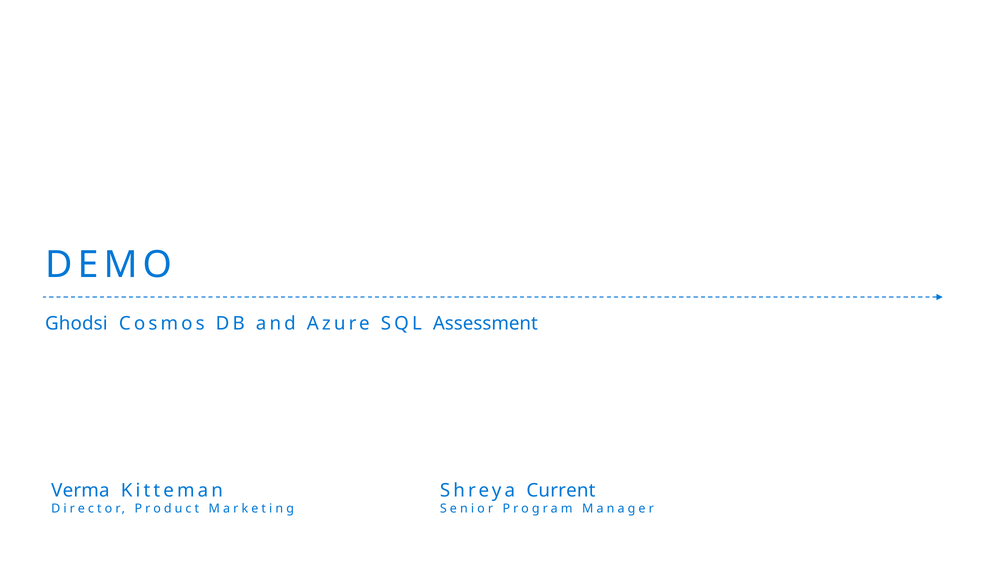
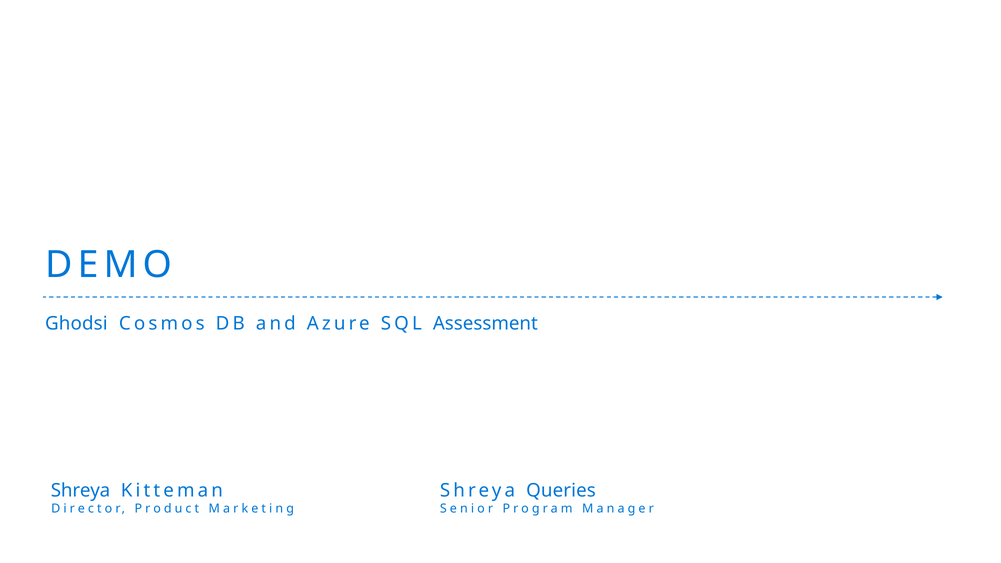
Verma at (80, 490): Verma -> Shreya
Current: Current -> Queries
